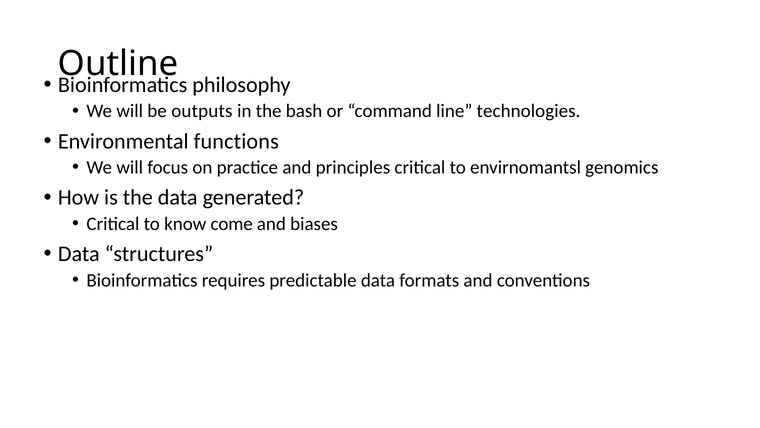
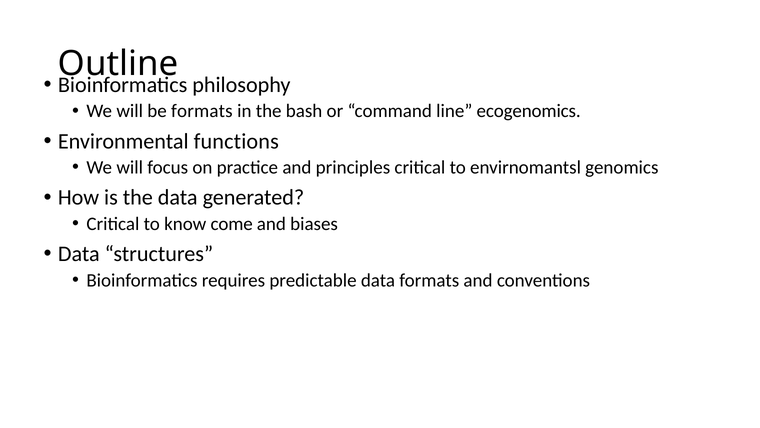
be outputs: outputs -> formats
technologies: technologies -> ecogenomics
